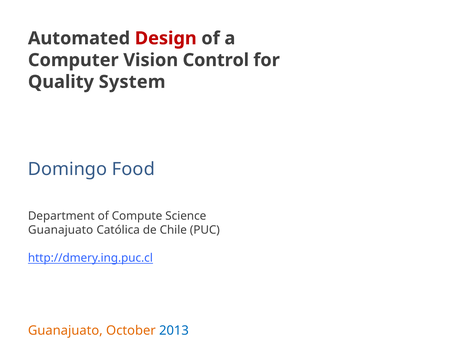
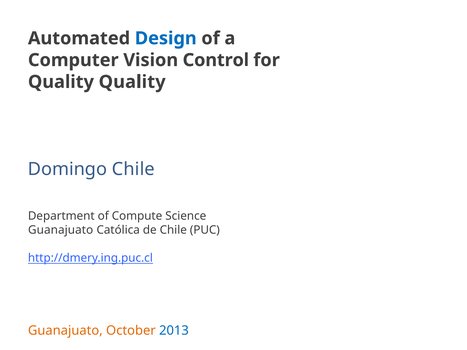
Design colour: red -> blue
Quality System: System -> Quality
Domingo Food: Food -> Chile
